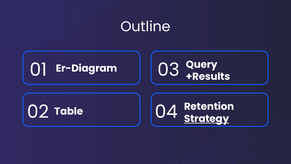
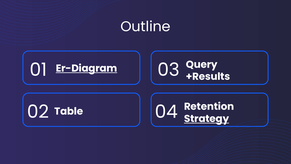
Er-Diagram underline: none -> present
